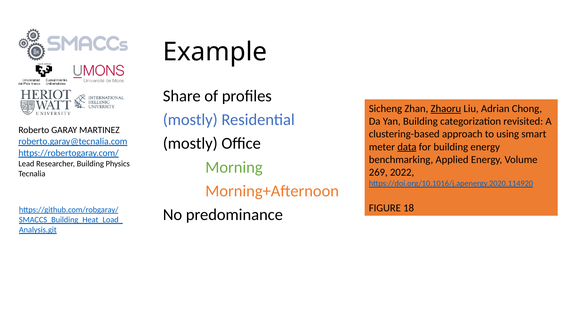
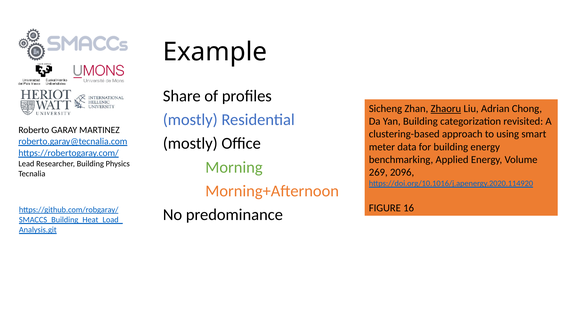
data underline: present -> none
2022: 2022 -> 2096
18: 18 -> 16
